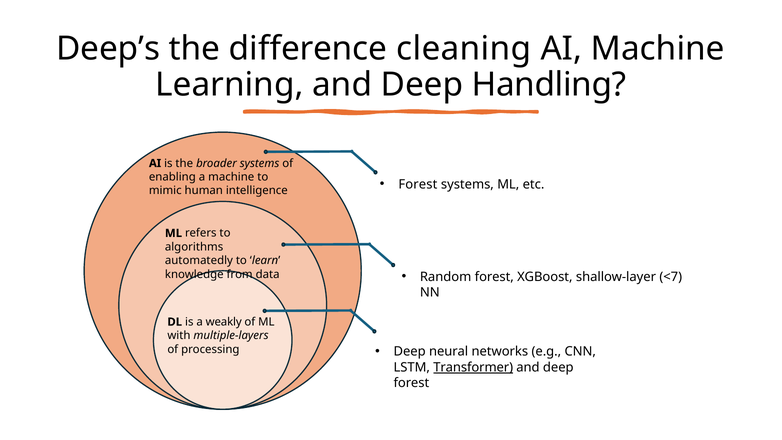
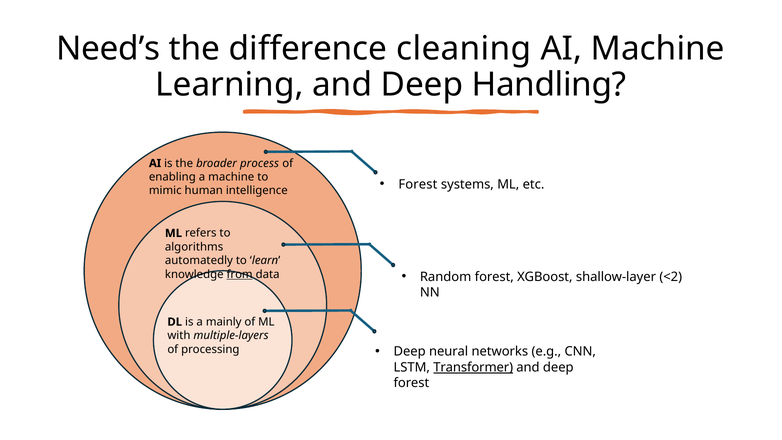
Deep’s: Deep’s -> Need’s
broader systems: systems -> process
<7: <7 -> <2
from underline: none -> present
weakly: weakly -> mainly
